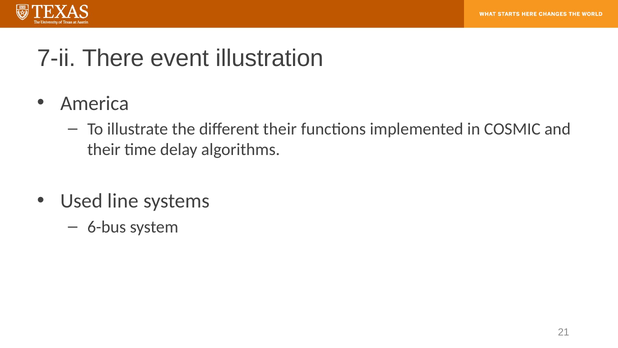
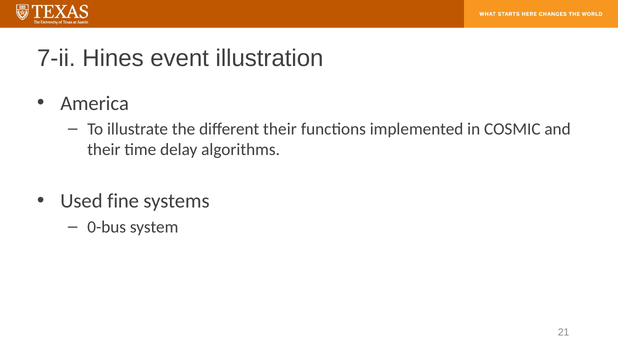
There: There -> Hines
line: line -> fine
6-bus: 6-bus -> 0-bus
